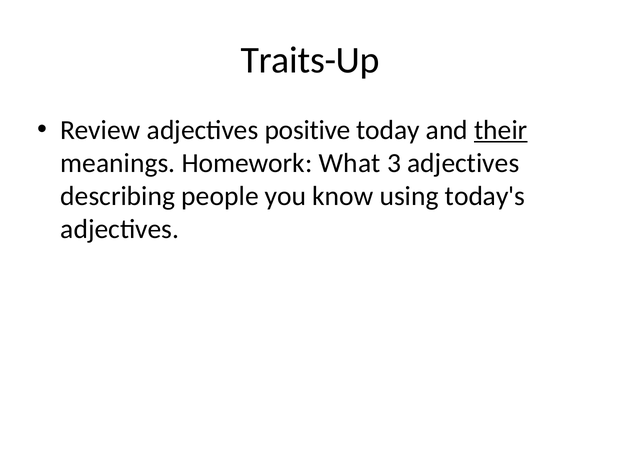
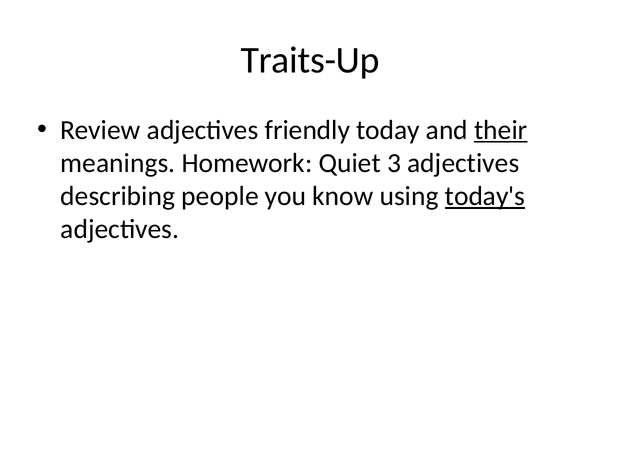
positive: positive -> friendly
What: What -> Quiet
today's underline: none -> present
